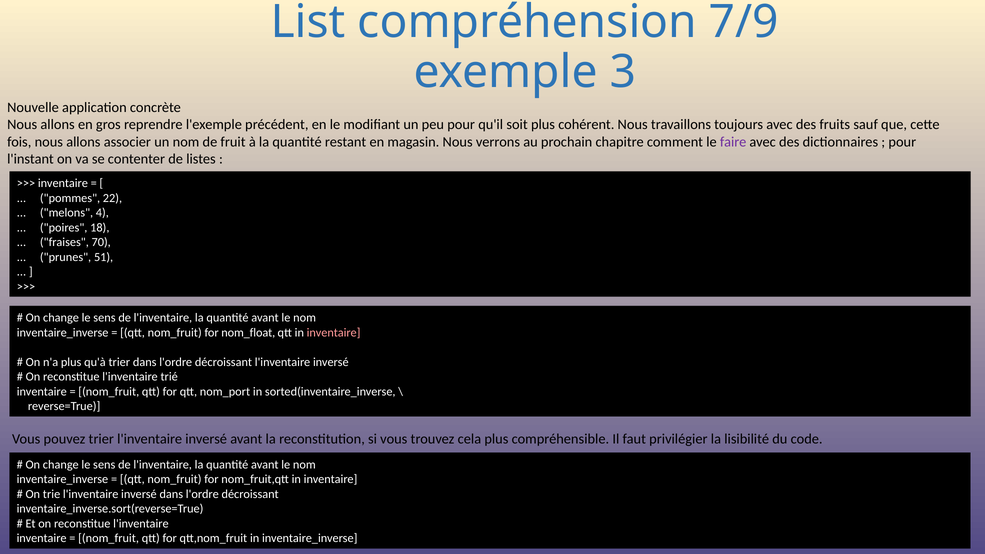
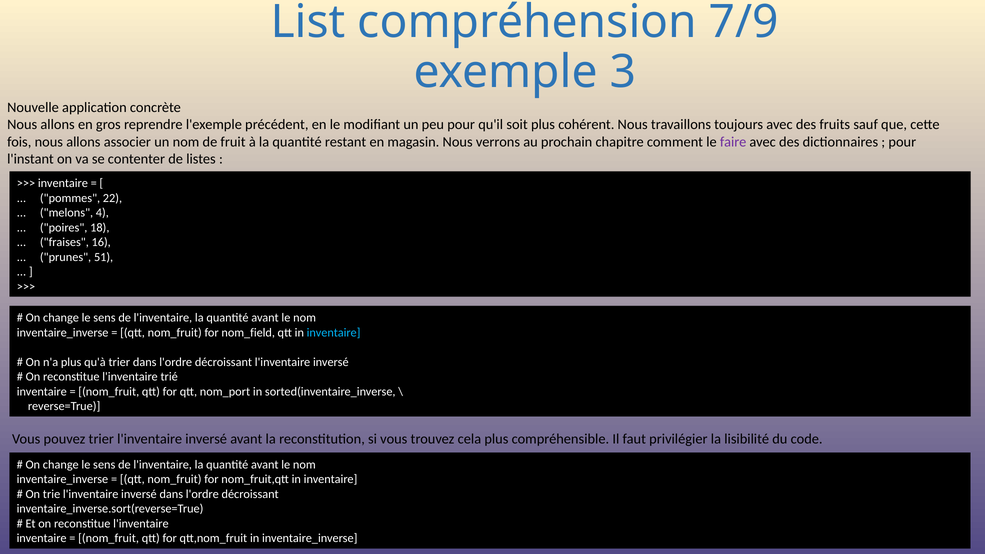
70: 70 -> 16
nom_float: nom_float -> nom_field
inventaire at (334, 333) colour: pink -> light blue
